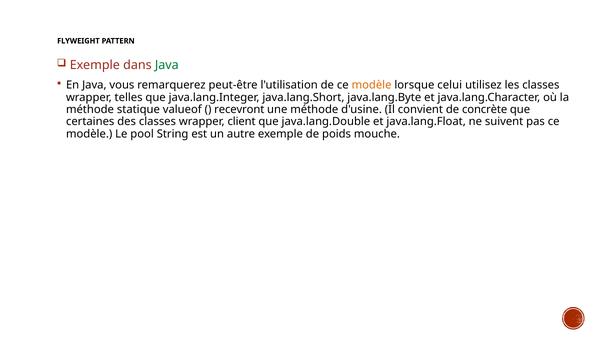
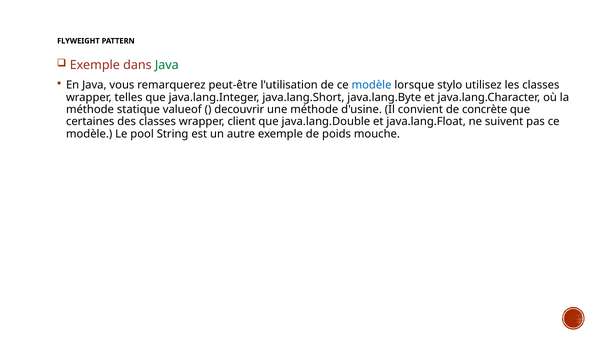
modèle at (372, 85) colour: orange -> blue
celui: celui -> stylo
recevront: recevront -> decouvrir
